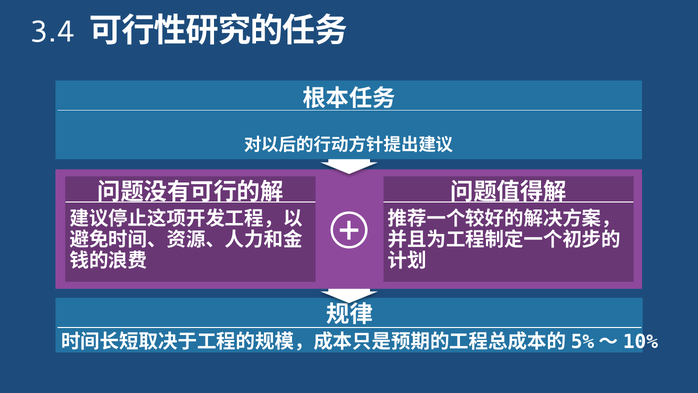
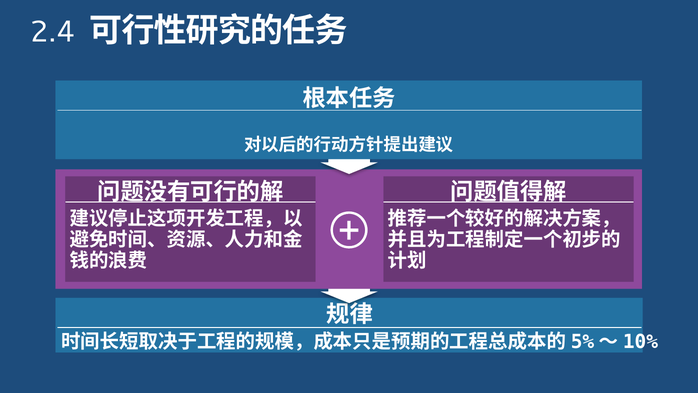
3.4: 3.4 -> 2.4
